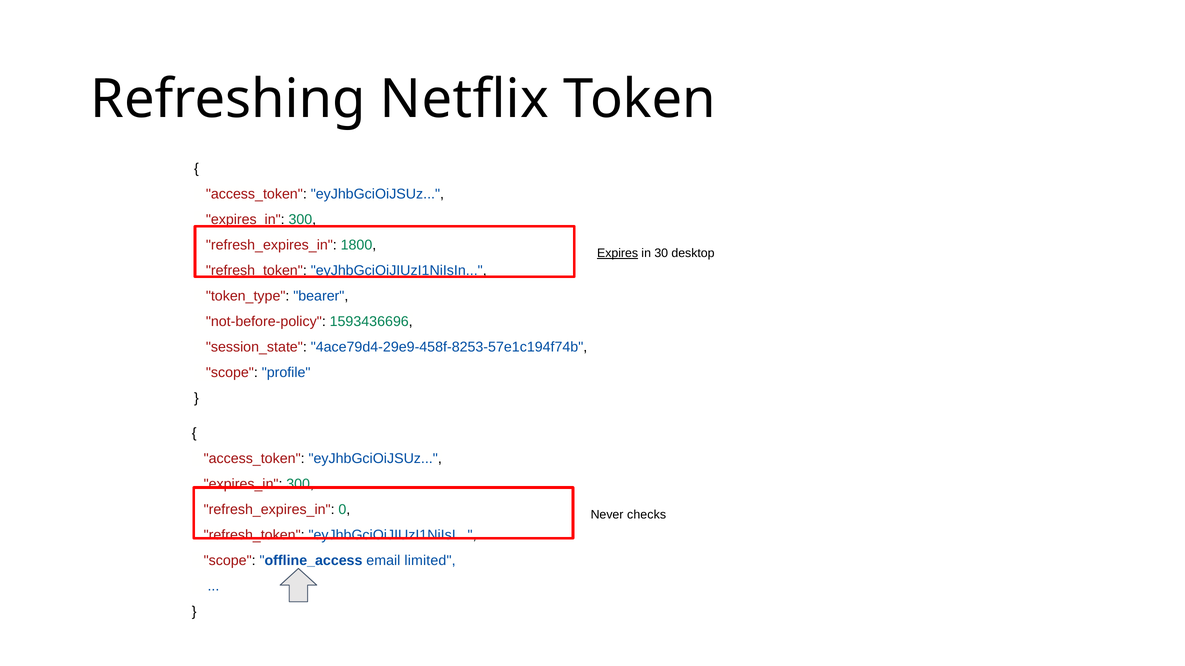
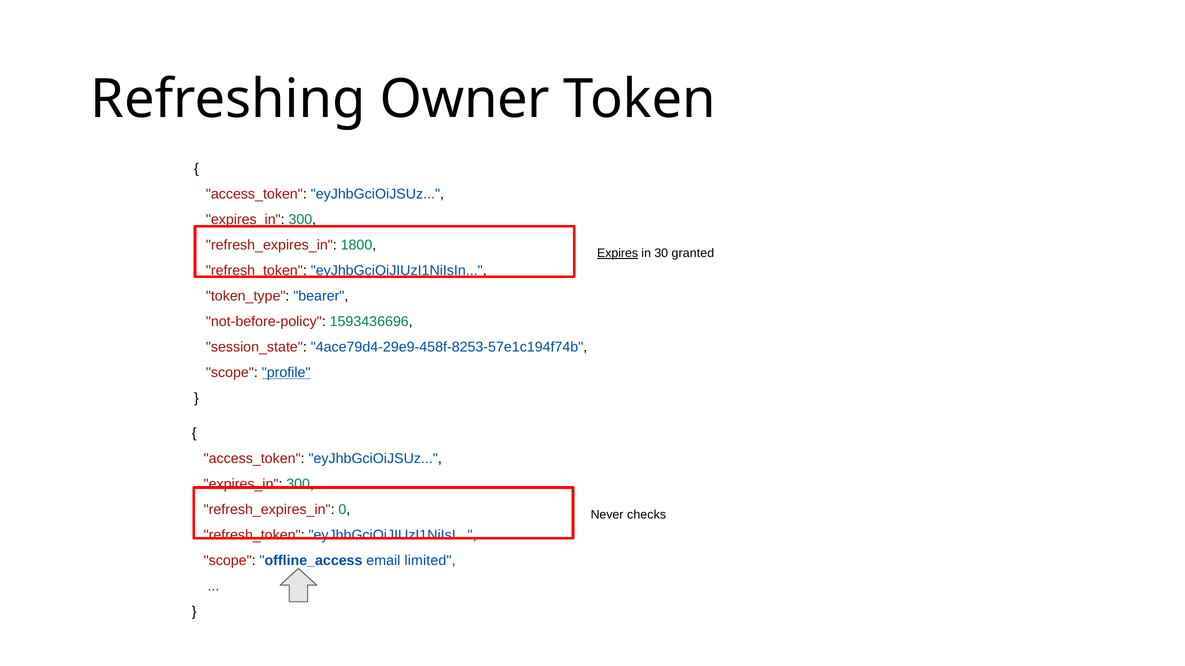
Netflix: Netflix -> Owner
desktop: desktop -> granted
profile underline: none -> present
